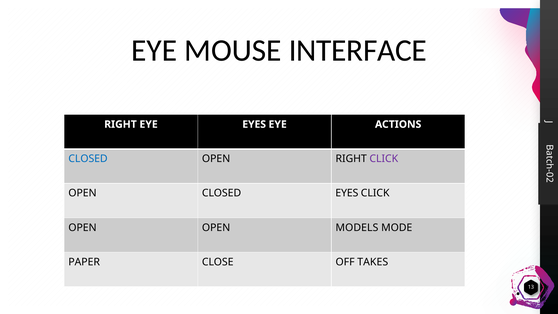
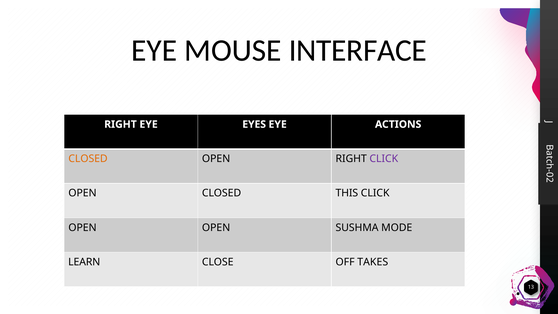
CLOSED at (88, 159) colour: blue -> orange
CLOSED EYES: EYES -> THIS
MODELS: MODELS -> SUSHMA
PAPER: PAPER -> LEARN
